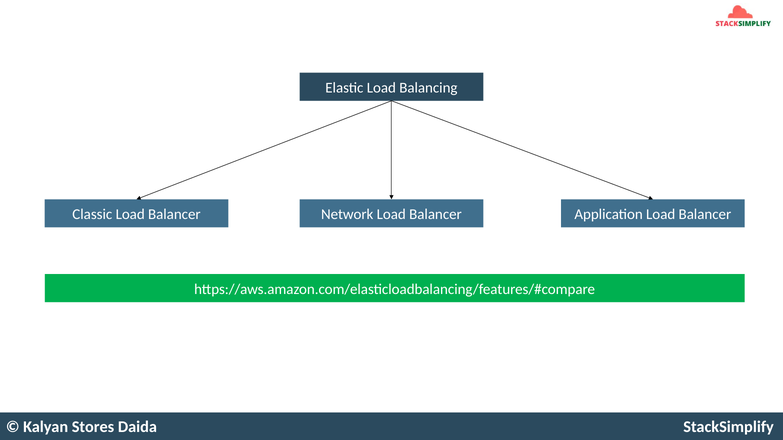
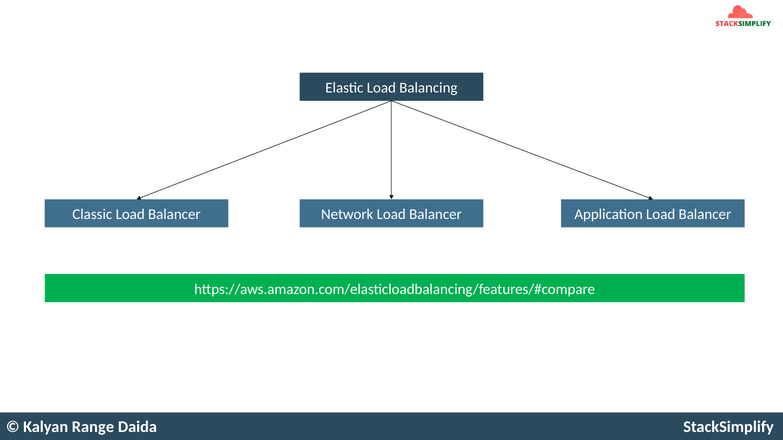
Stores: Stores -> Range
